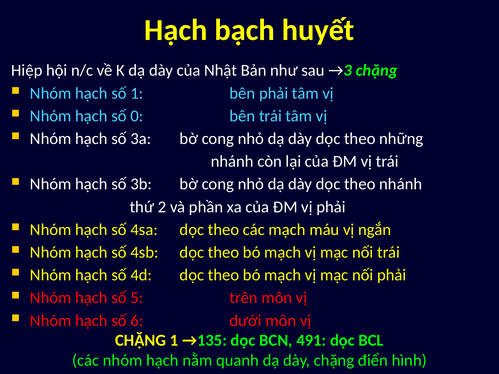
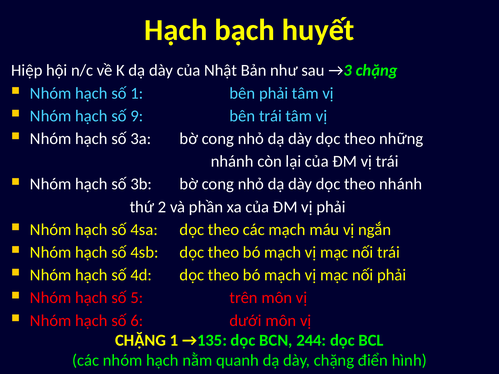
0: 0 -> 9
491: 491 -> 244
